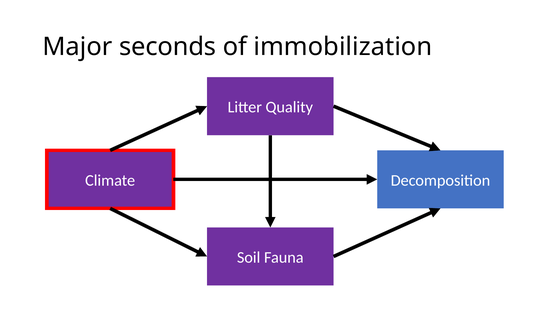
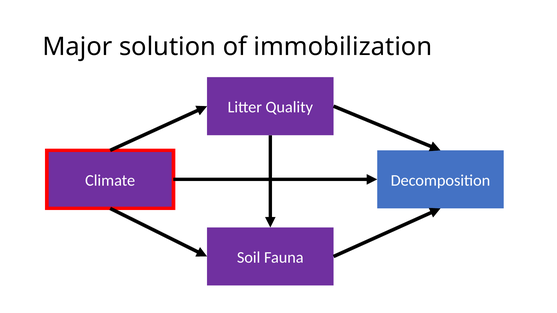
seconds: seconds -> solution
